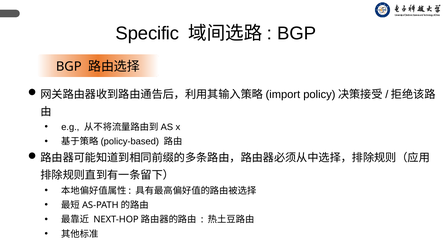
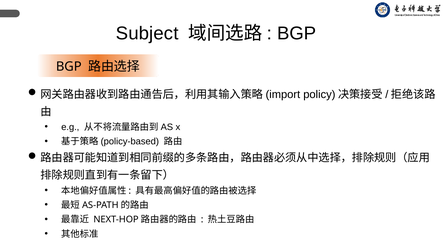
Specific: Specific -> Subject
